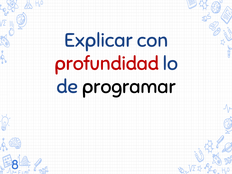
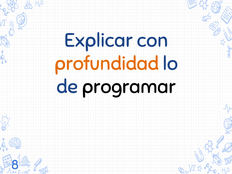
profundidad colour: red -> orange
